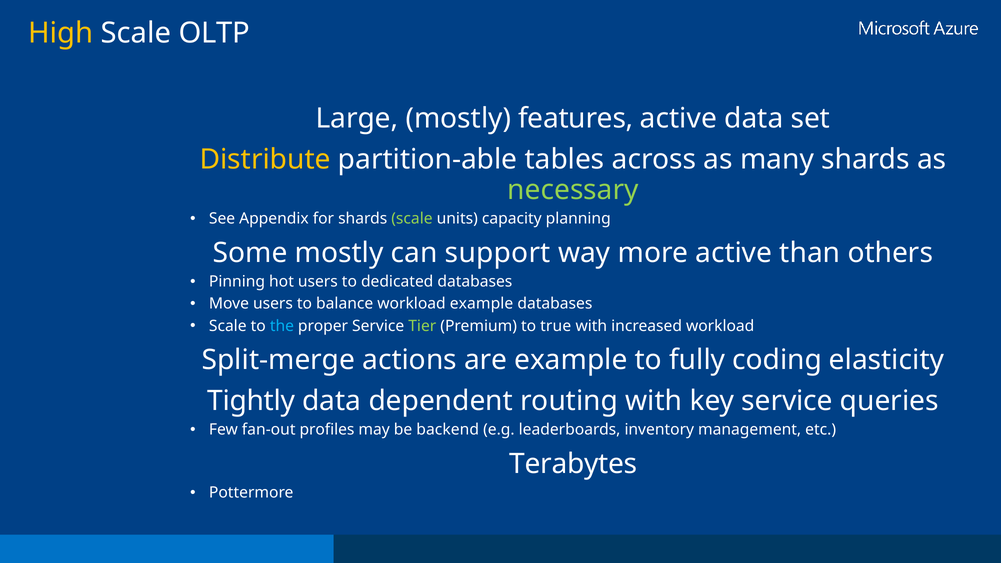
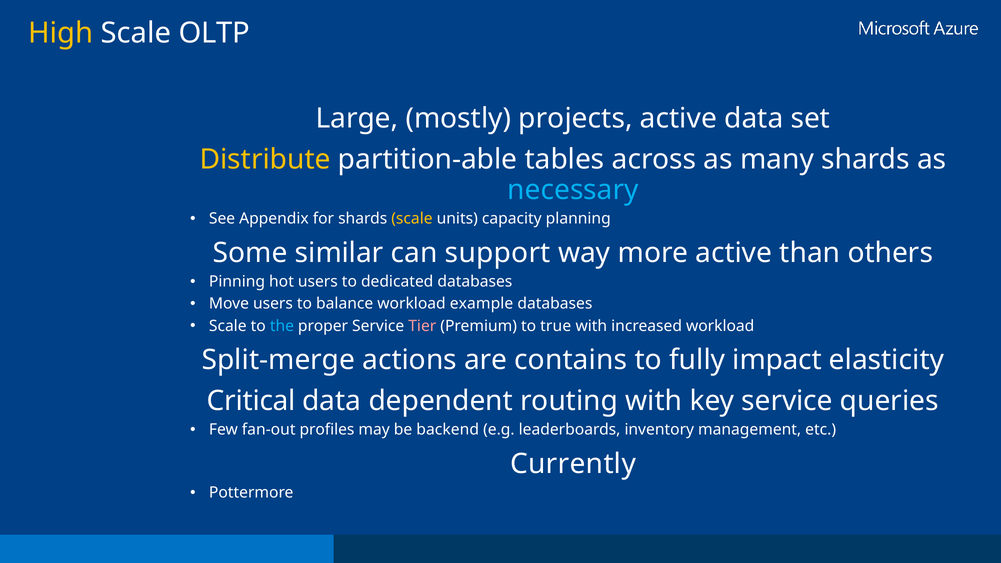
features: features -> projects
necessary colour: light green -> light blue
scale at (412, 219) colour: light green -> yellow
Some mostly: mostly -> similar
Tier colour: light green -> pink
are example: example -> contains
coding: coding -> impact
Tightly: Tightly -> Critical
Terabytes: Terabytes -> Currently
